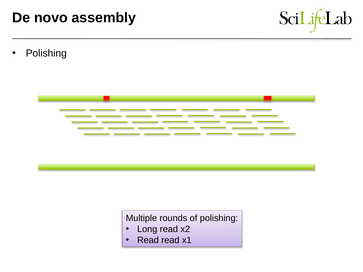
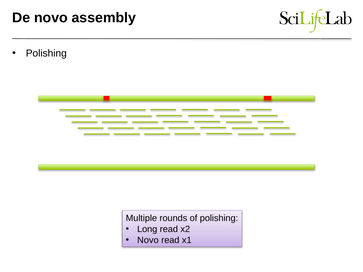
Read at (148, 240): Read -> Novo
